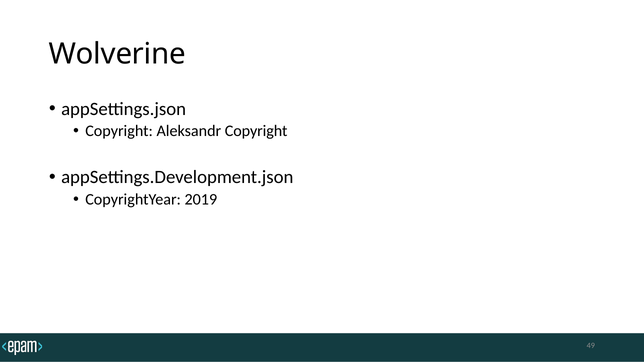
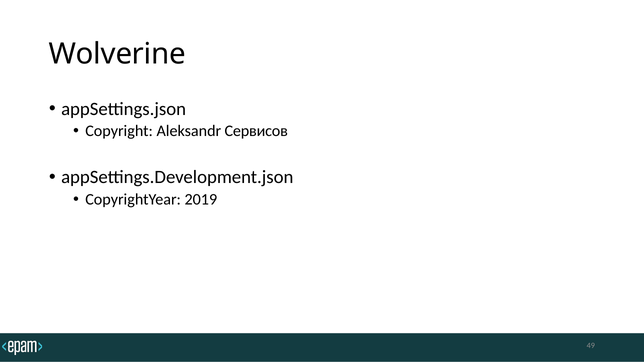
Aleksandr Copyright: Copyright -> Сервисов
